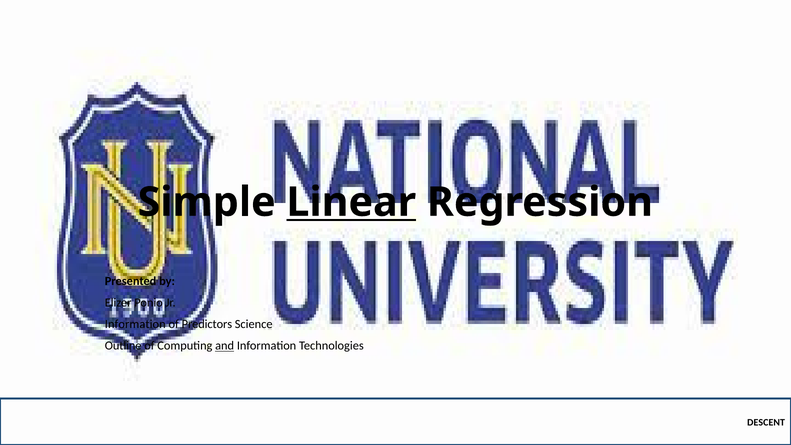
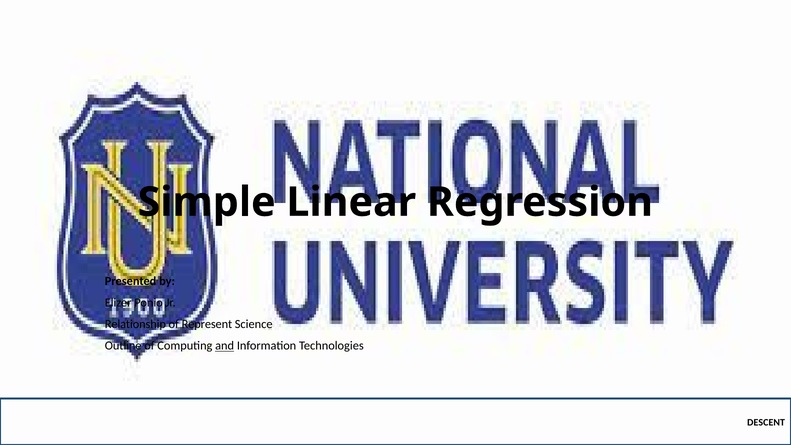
Linear underline: present -> none
Information at (135, 324): Information -> Relationship
Predictors: Predictors -> Represent
